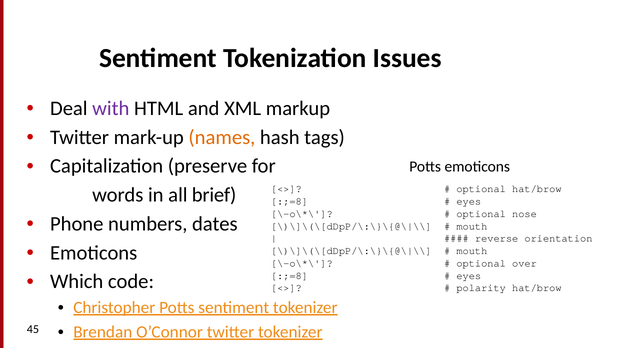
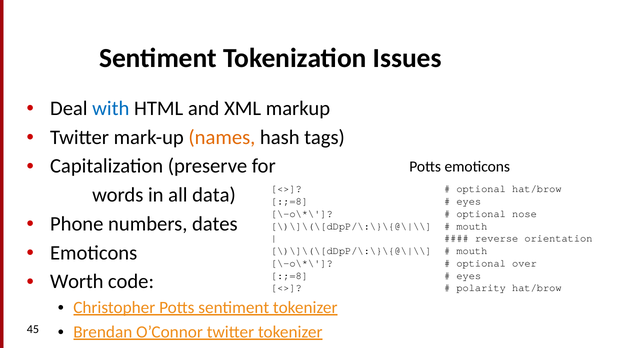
with colour: purple -> blue
brief: brief -> data
Which: Which -> Worth
